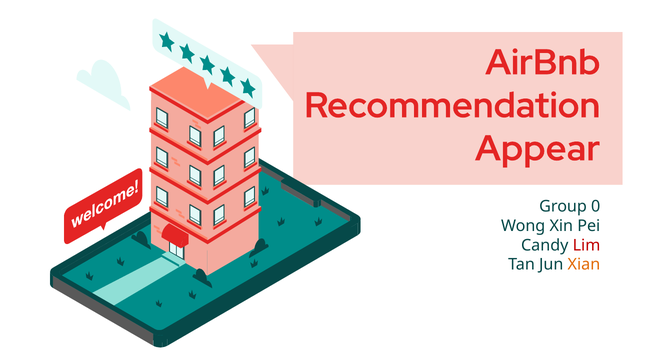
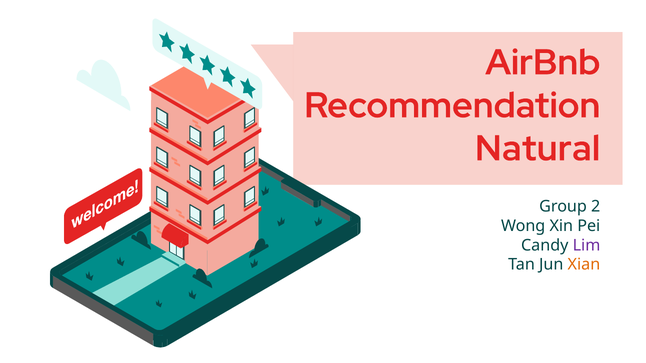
Appear: Appear -> Natural
0: 0 -> 2
Lim colour: red -> purple
